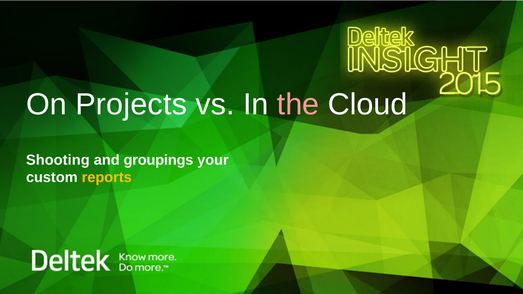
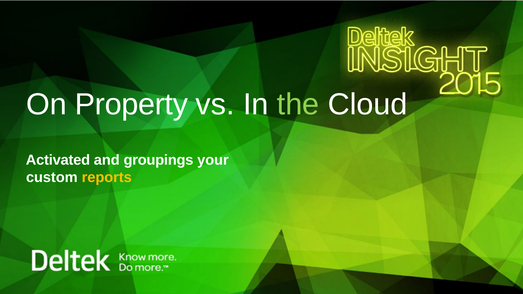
Projects: Projects -> Property
the colour: pink -> light green
Shooting: Shooting -> Activated
